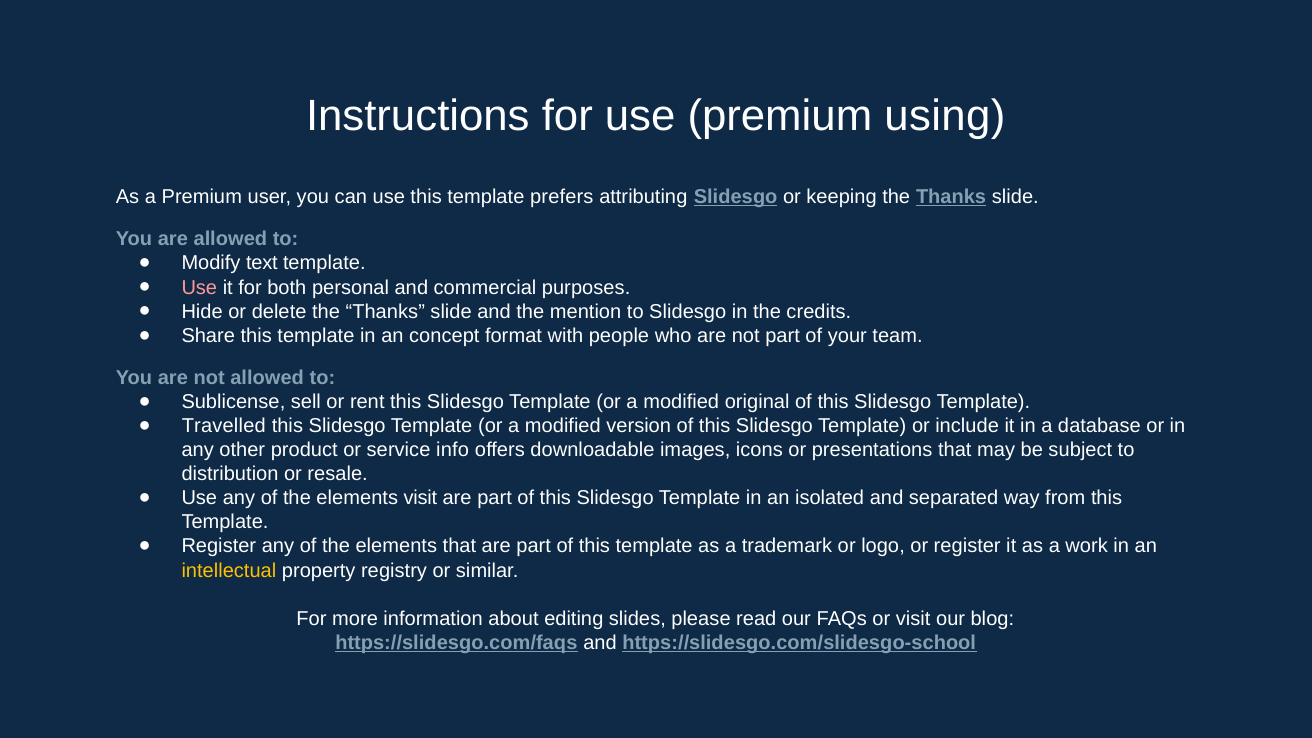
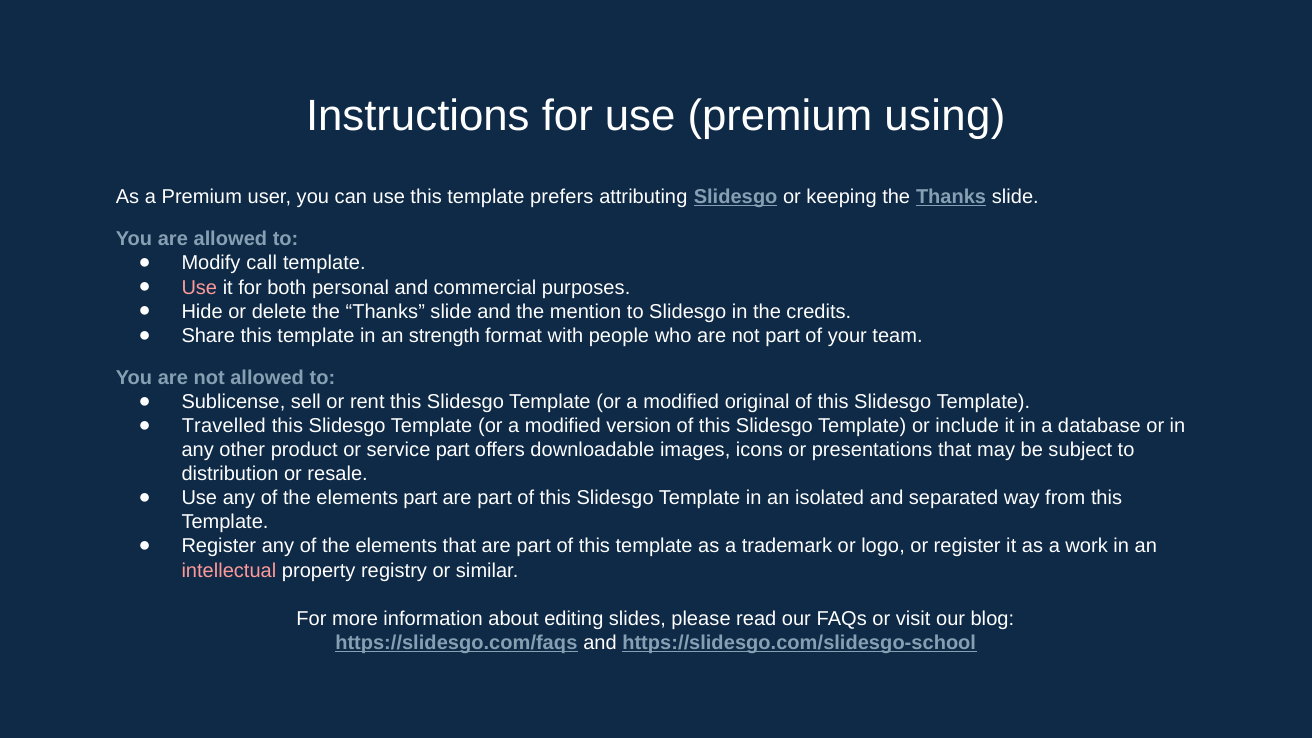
text: text -> call
concept: concept -> strength
service info: info -> part
elements visit: visit -> part
intellectual colour: yellow -> pink
